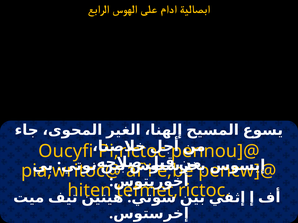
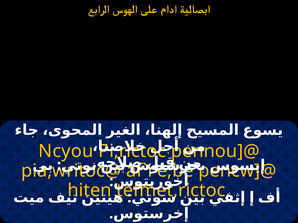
Oucyfi: Oucyfi -> Ncyou
